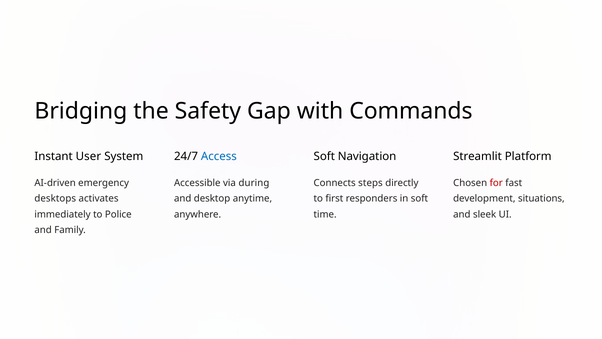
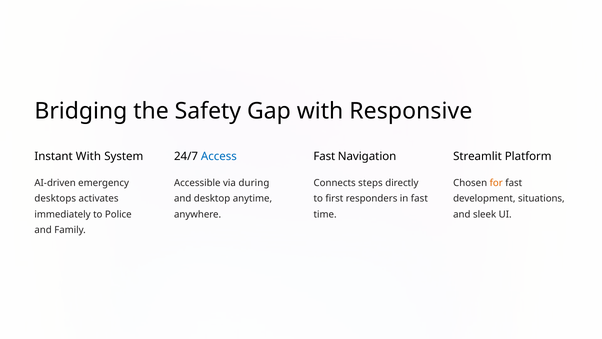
Commands: Commands -> Responsive
Instant User: User -> With
Soft at (324, 156): Soft -> Fast
for colour: red -> orange
in soft: soft -> fast
